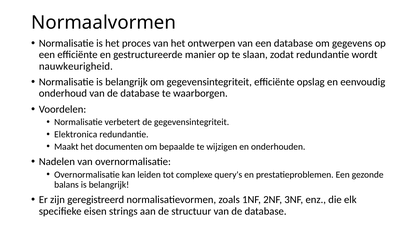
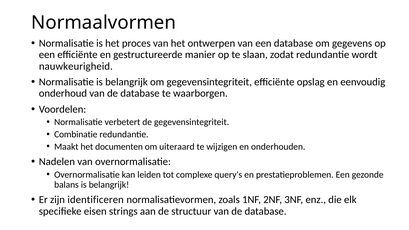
Elektronica: Elektronica -> Combinatie
bepaalde: bepaalde -> uiteraard
geregistreerd: geregistreerd -> identificeren
